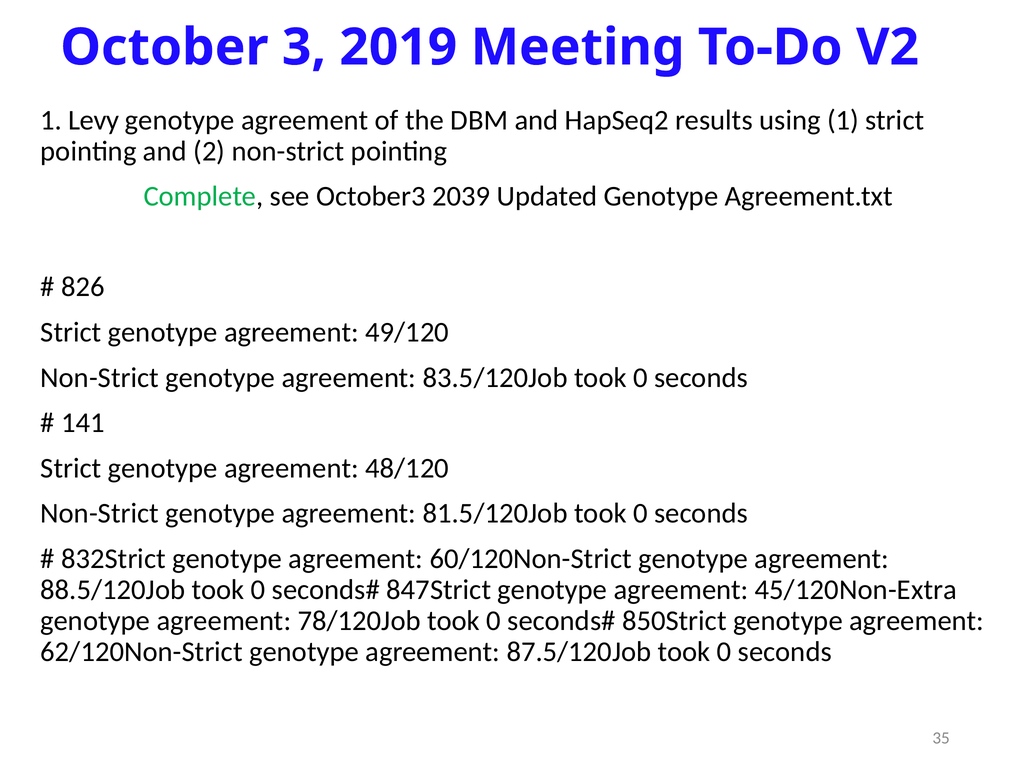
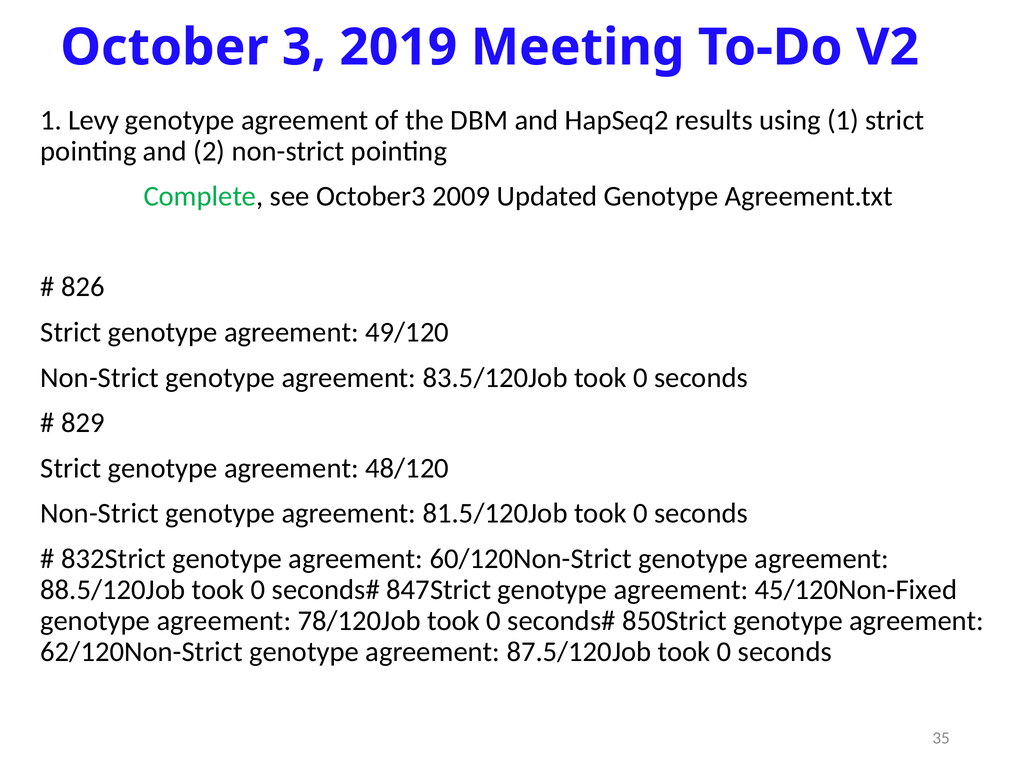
2039: 2039 -> 2009
141: 141 -> 829
45/120Non-Extra: 45/120Non-Extra -> 45/120Non-Fixed
